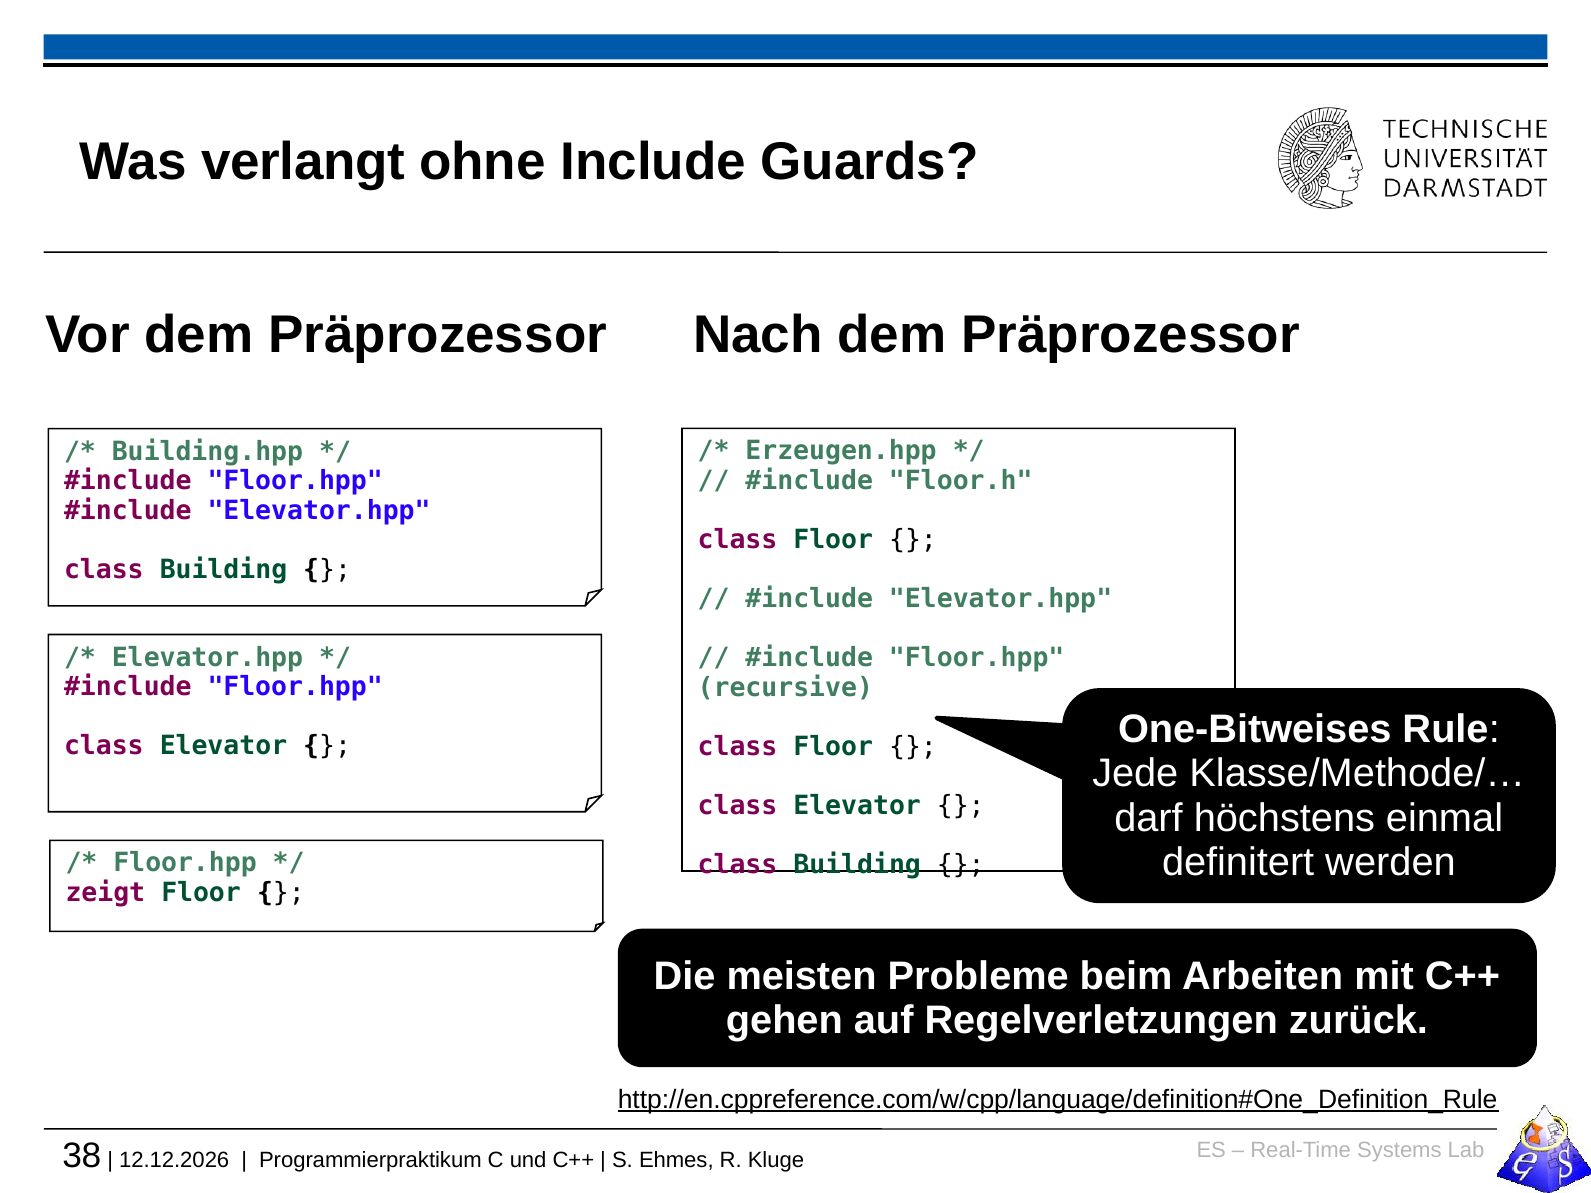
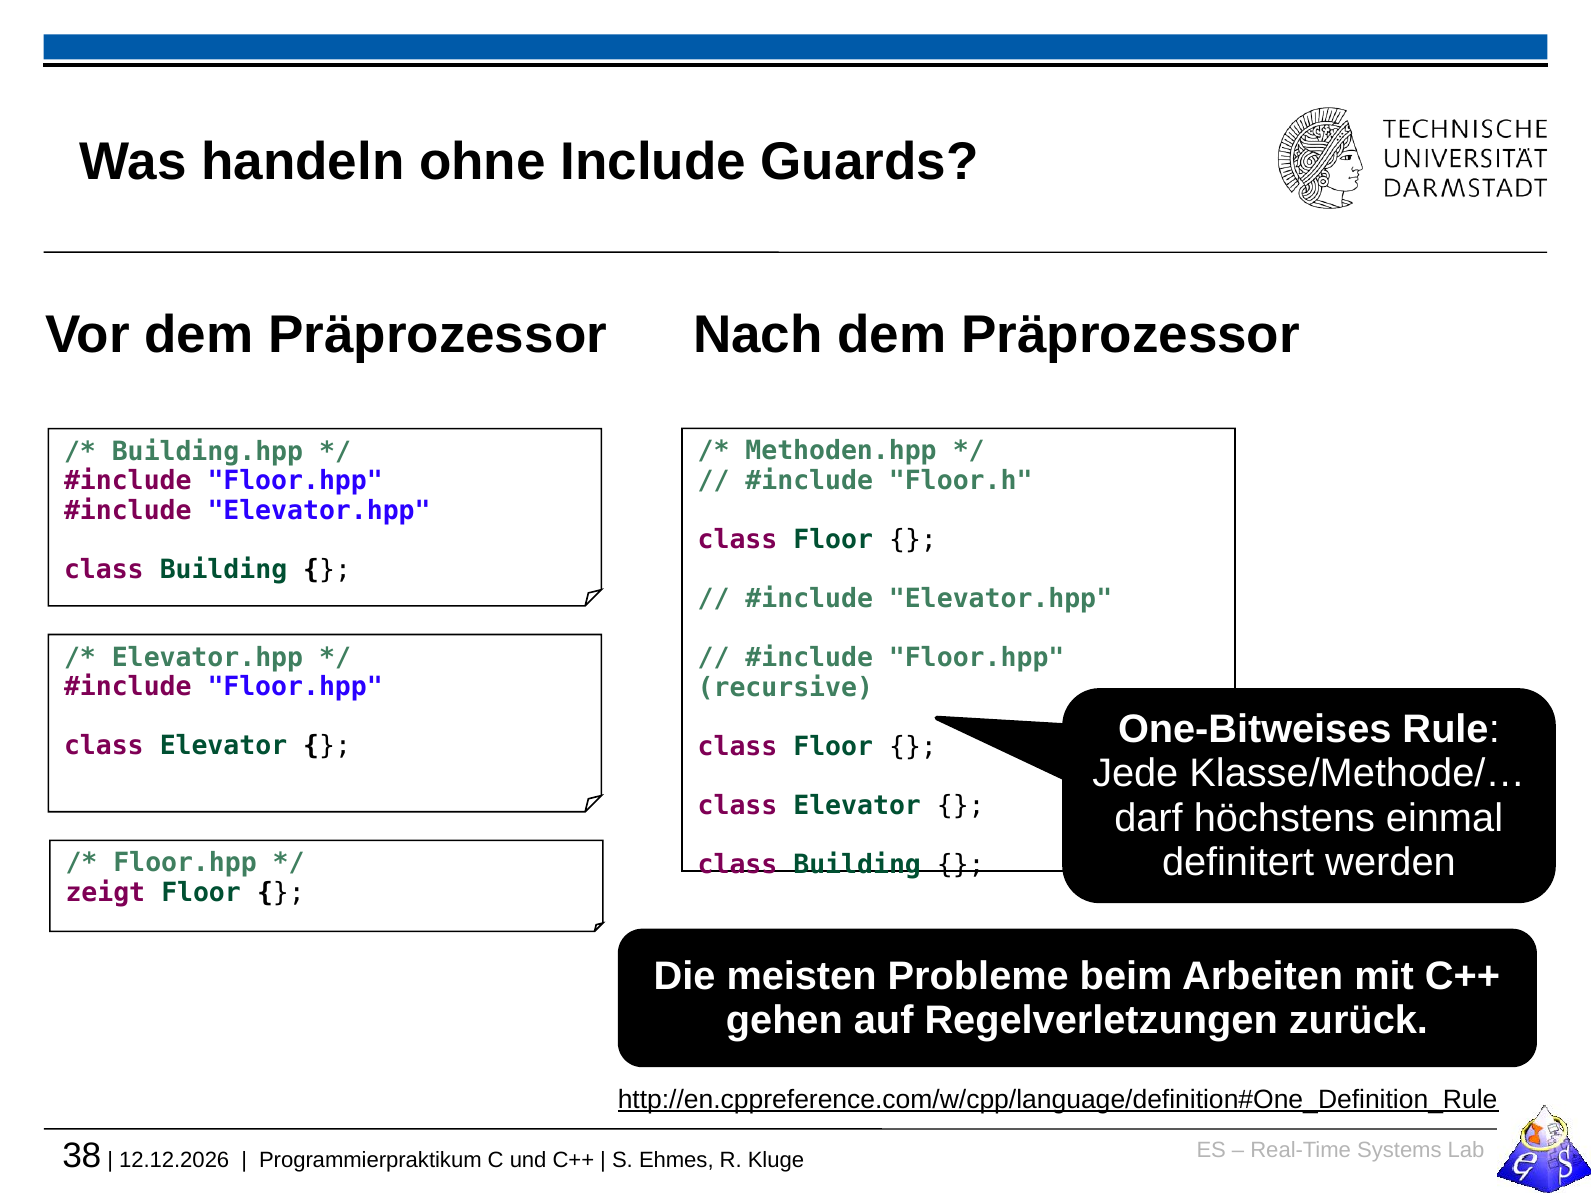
verlangt: verlangt -> handeln
Erzeugen.hpp: Erzeugen.hpp -> Methoden.hpp
